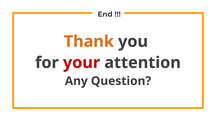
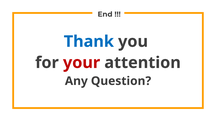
Thank colour: orange -> blue
